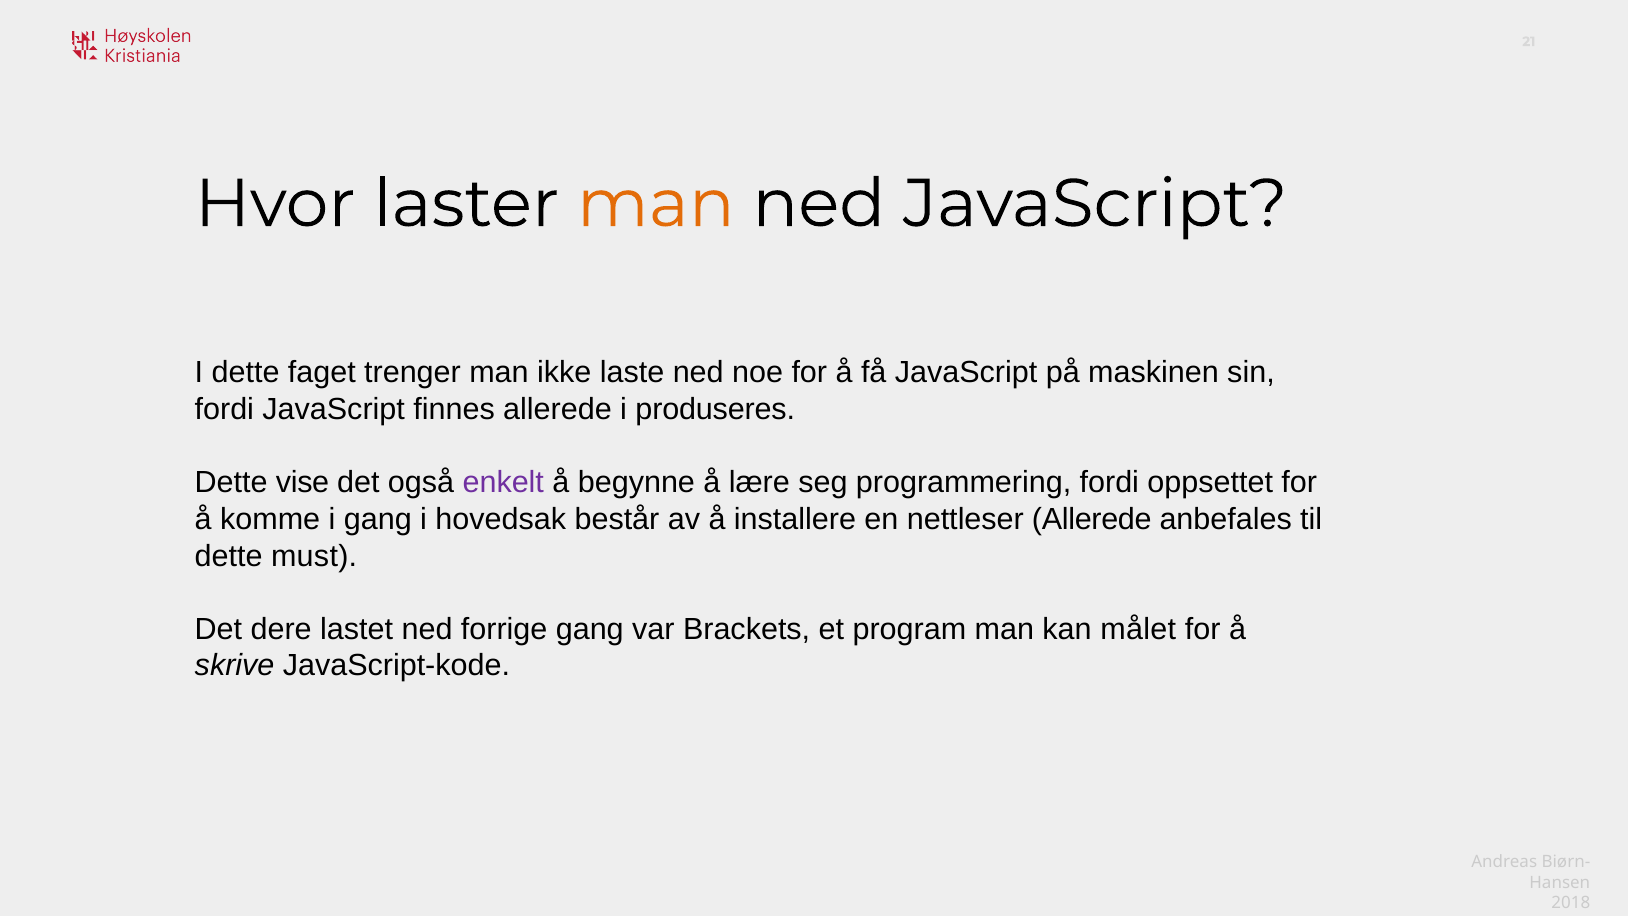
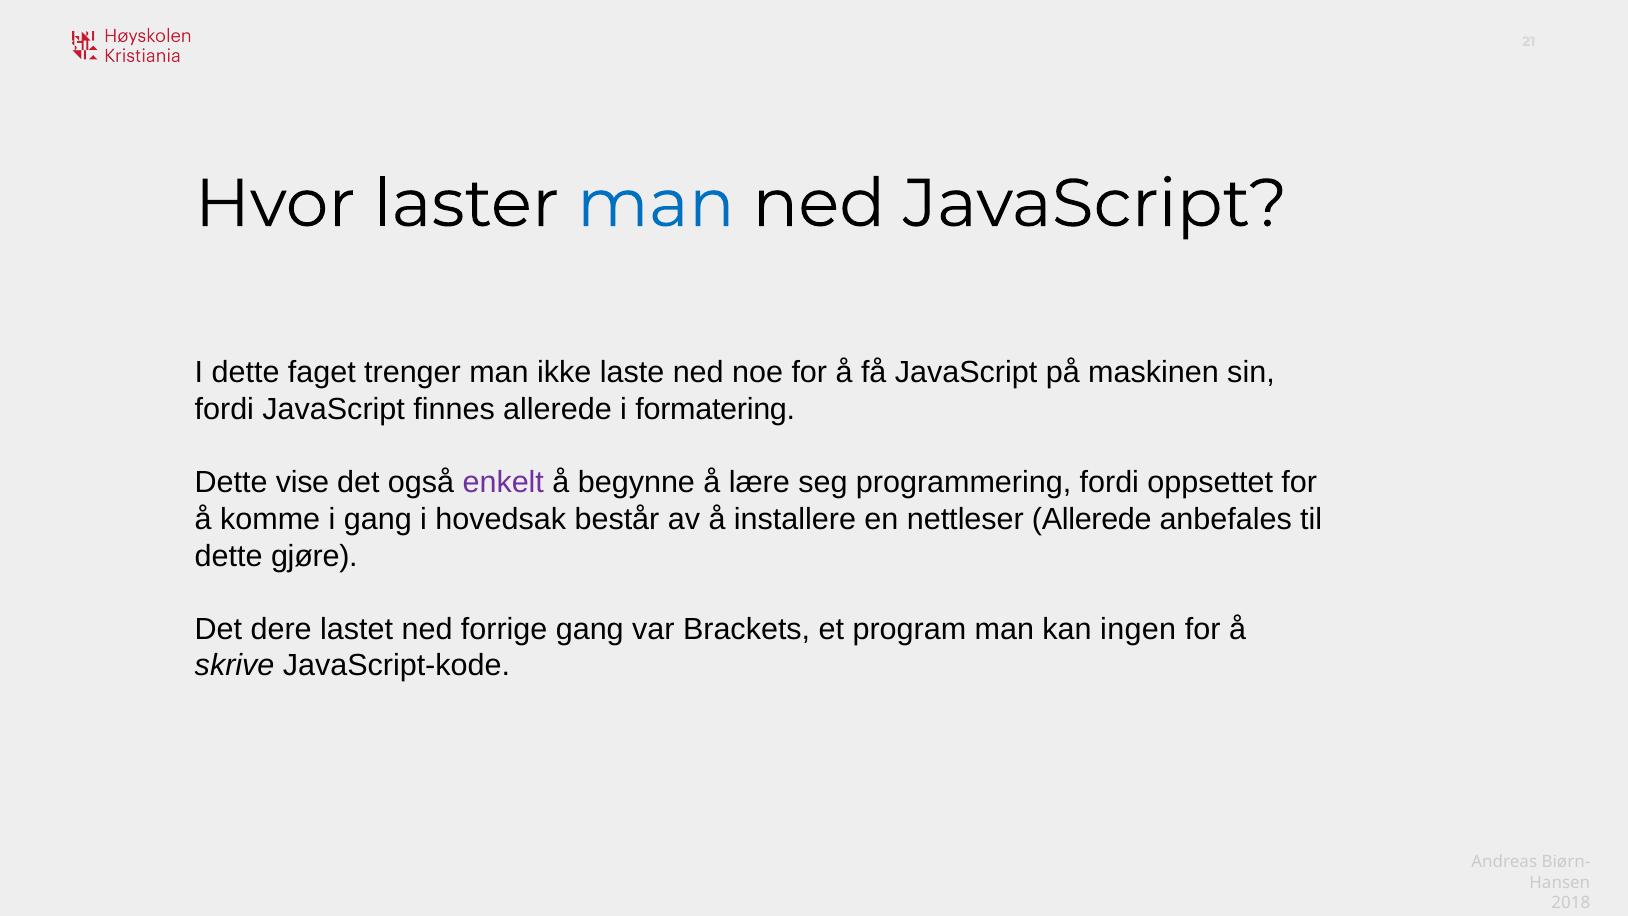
man at (656, 204) colour: orange -> blue
produseres: produseres -> formatering
must: must -> gjøre
målet: målet -> ingen
